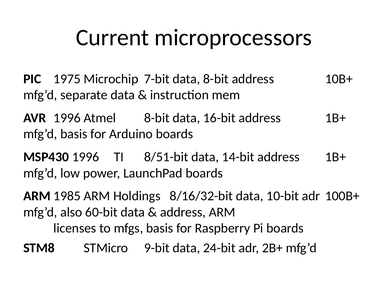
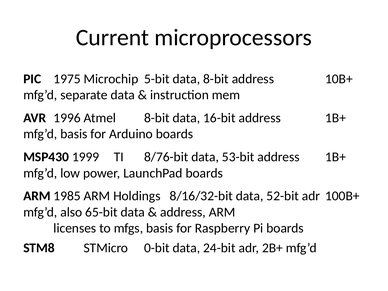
7-bit: 7-bit -> 5-bit
1996: 1996 -> 1999
8/51-bit: 8/51-bit -> 8/76-bit
14-bit: 14-bit -> 53-bit
10-bit: 10-bit -> 52-bit
60-bit: 60-bit -> 65-bit
9-bit: 9-bit -> 0-bit
